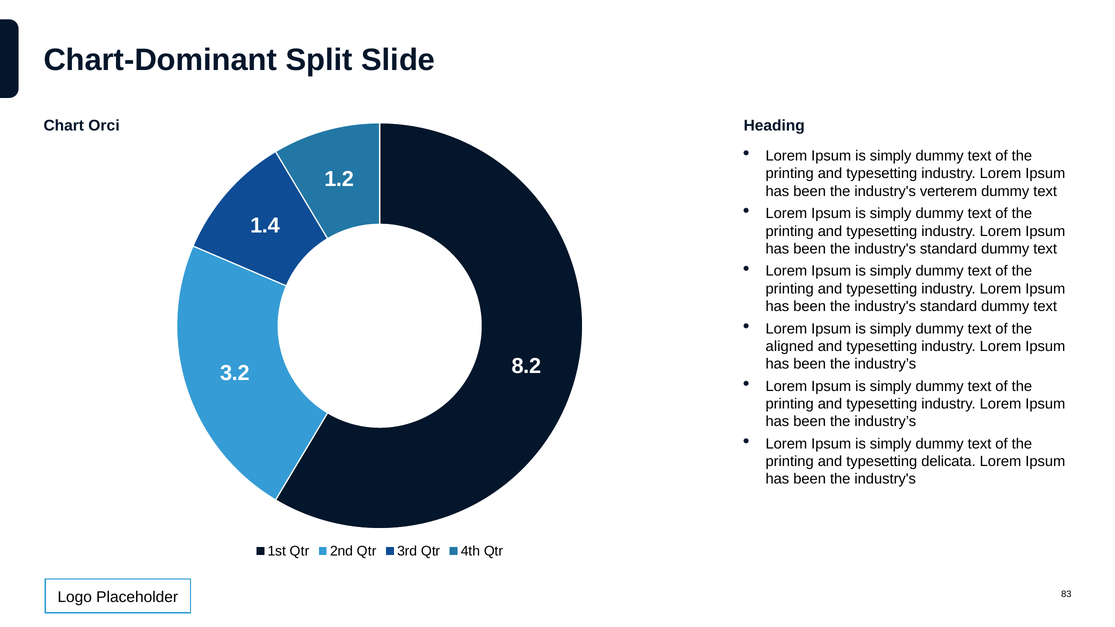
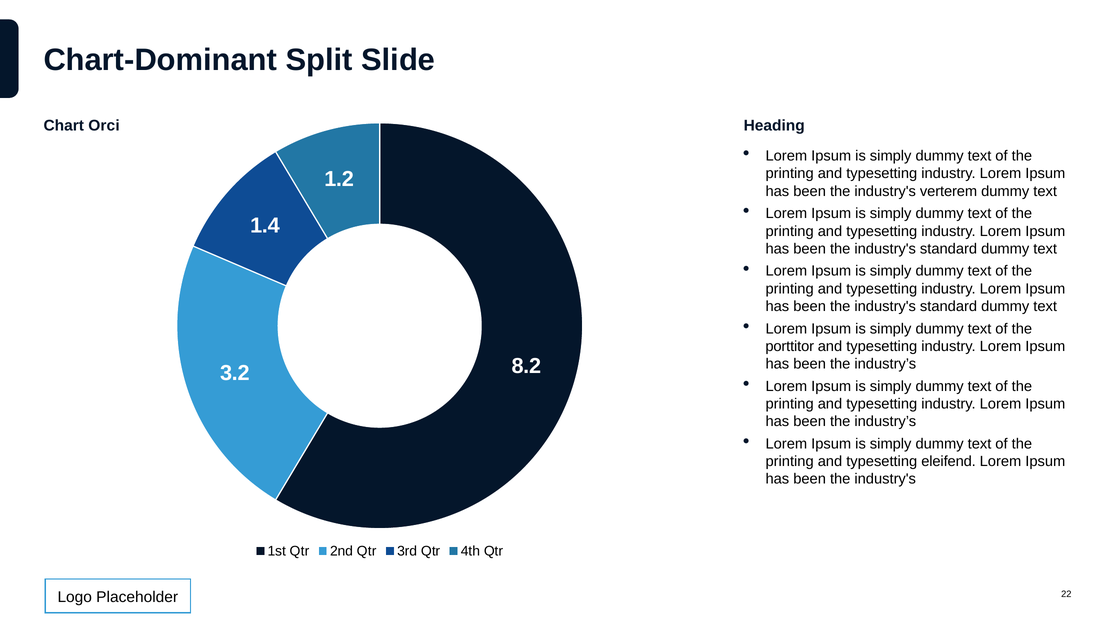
aligned: aligned -> porttitor
delicata: delicata -> eleifend
83: 83 -> 22
